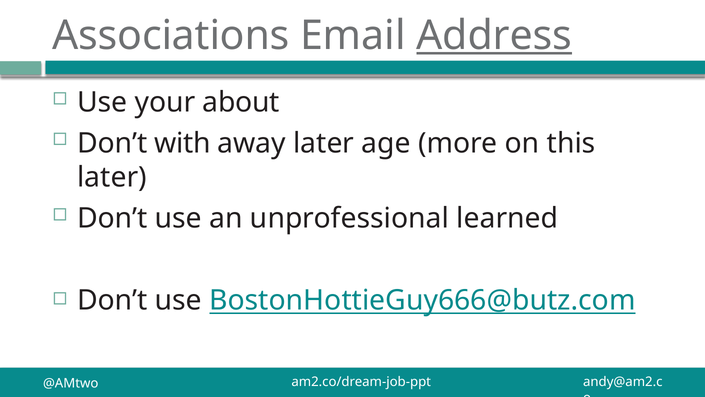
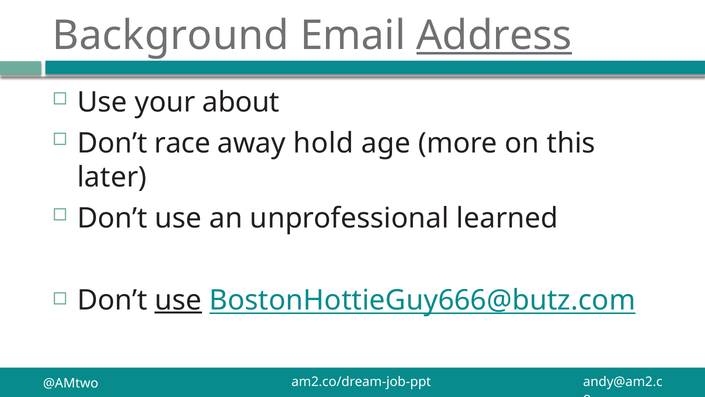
Associations: Associations -> Background
with: with -> race
away later: later -> hold
use at (178, 300) underline: none -> present
